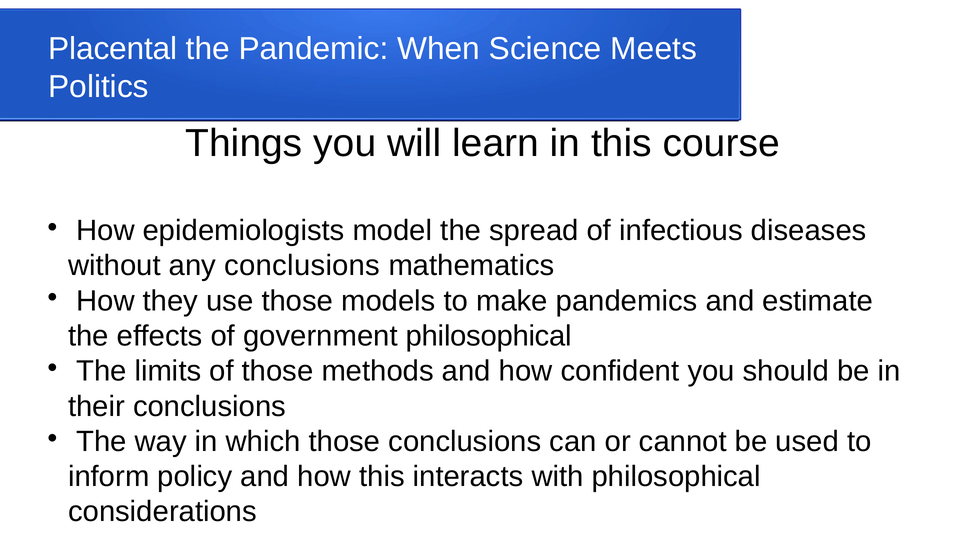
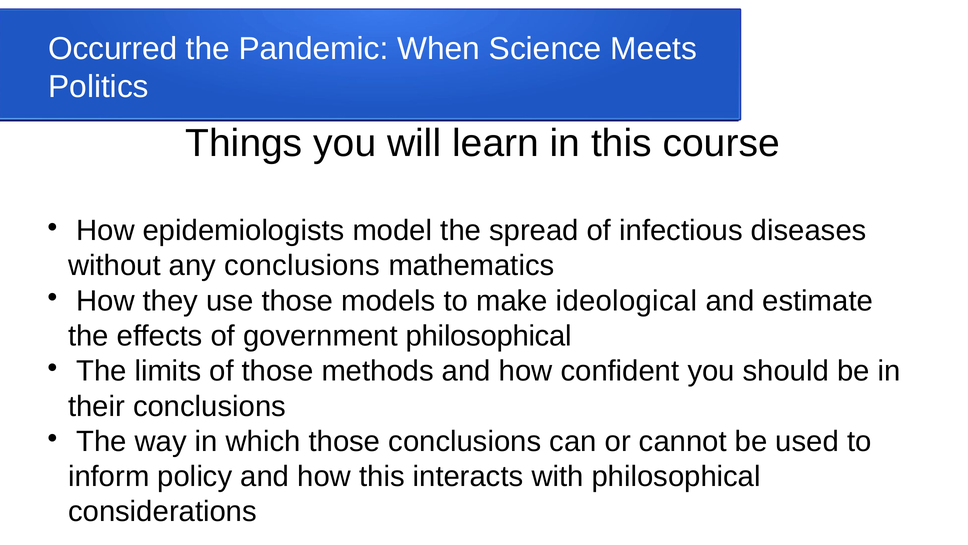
Placental: Placental -> Occurred
pandemics: pandemics -> ideological
